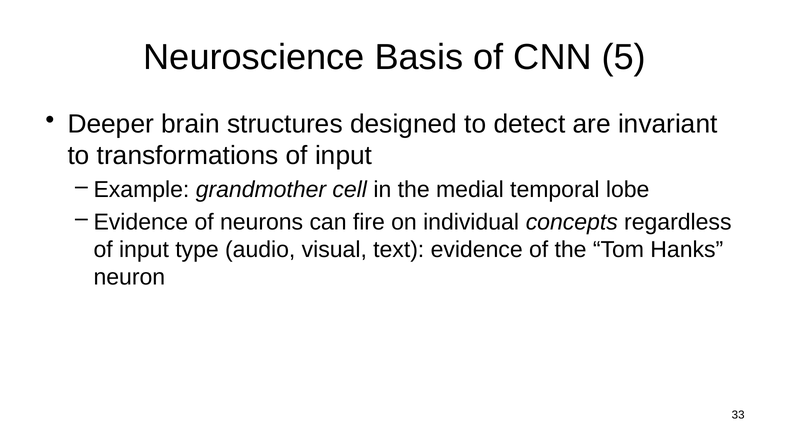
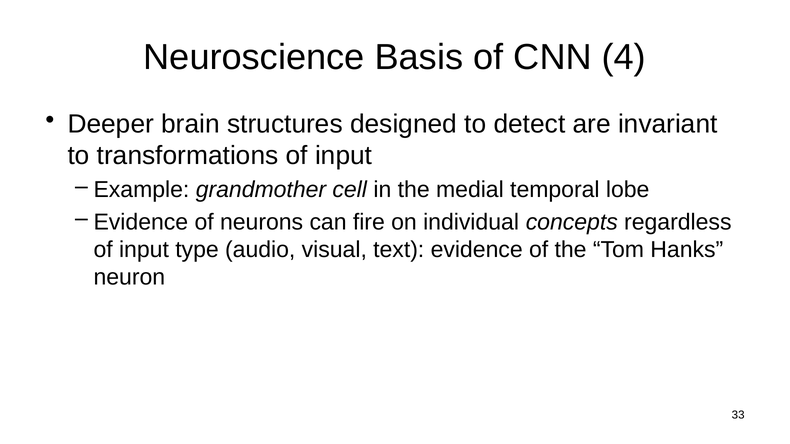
5: 5 -> 4
